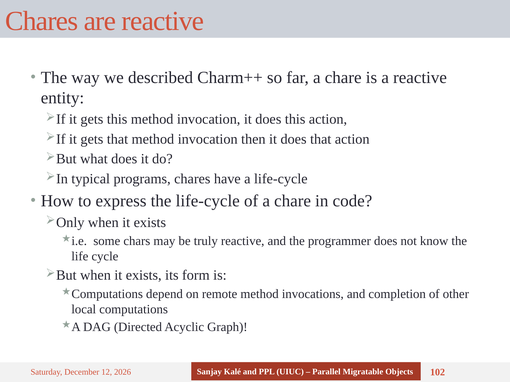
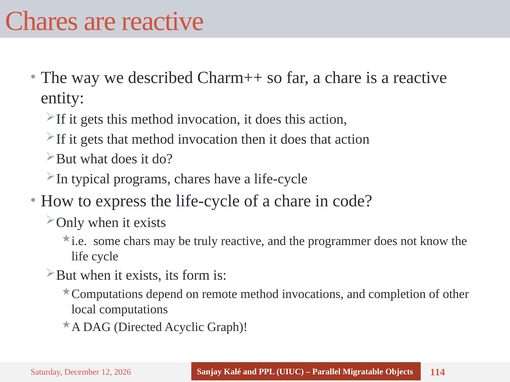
102: 102 -> 114
